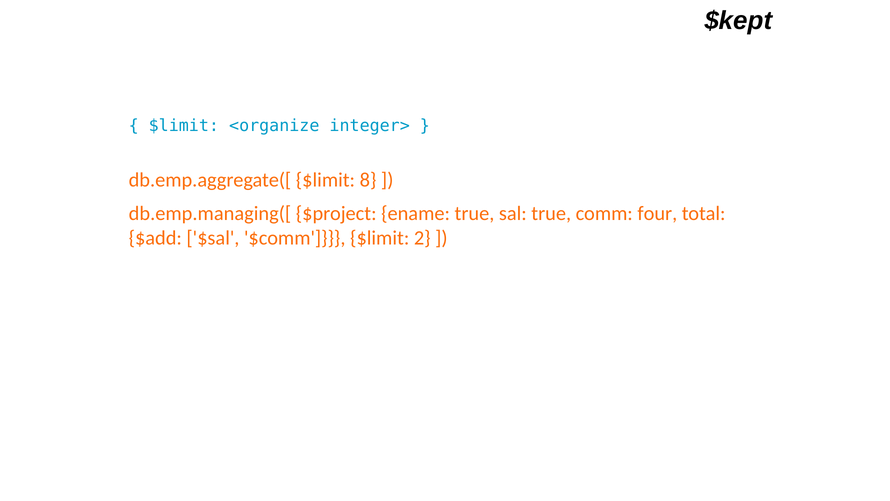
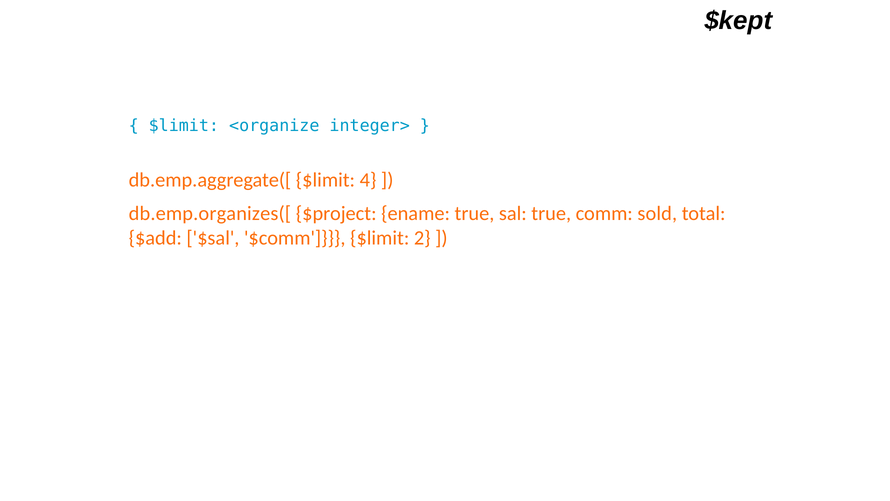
8: 8 -> 4
db.emp.managing([: db.emp.managing([ -> db.emp.organizes([
four: four -> sold
